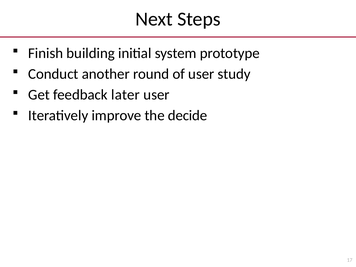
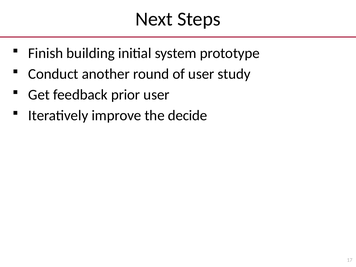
later: later -> prior
